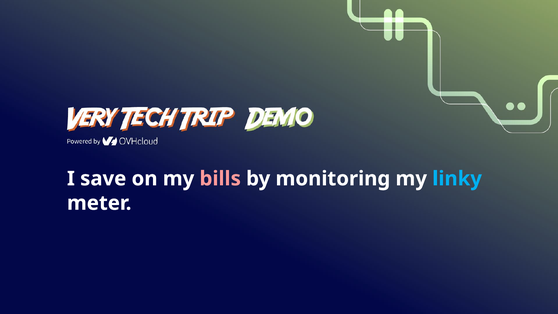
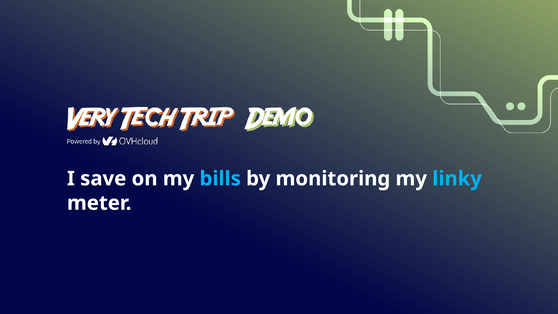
bills colour: pink -> light blue
